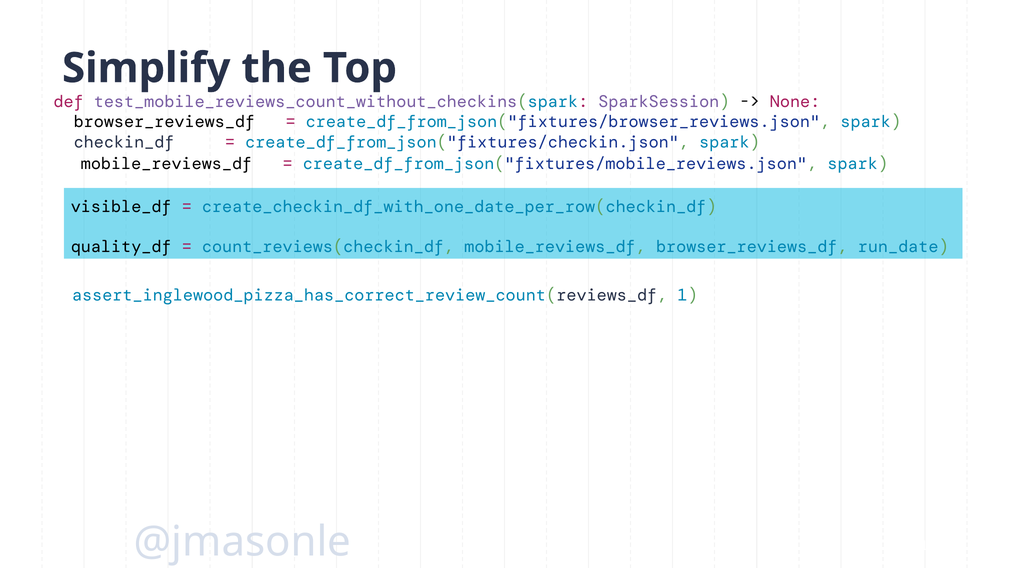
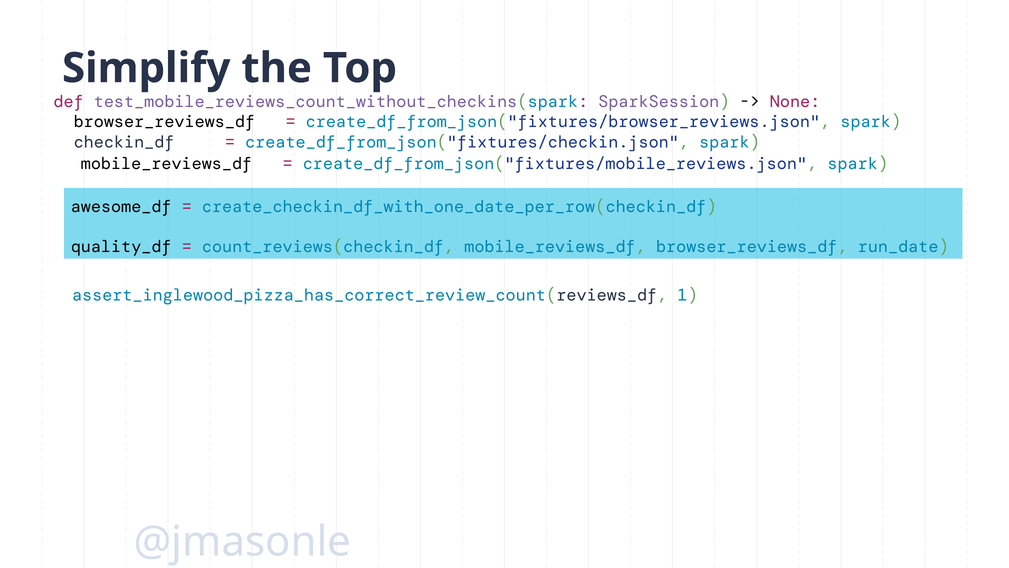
visible_df: visible_df -> awesome_df
